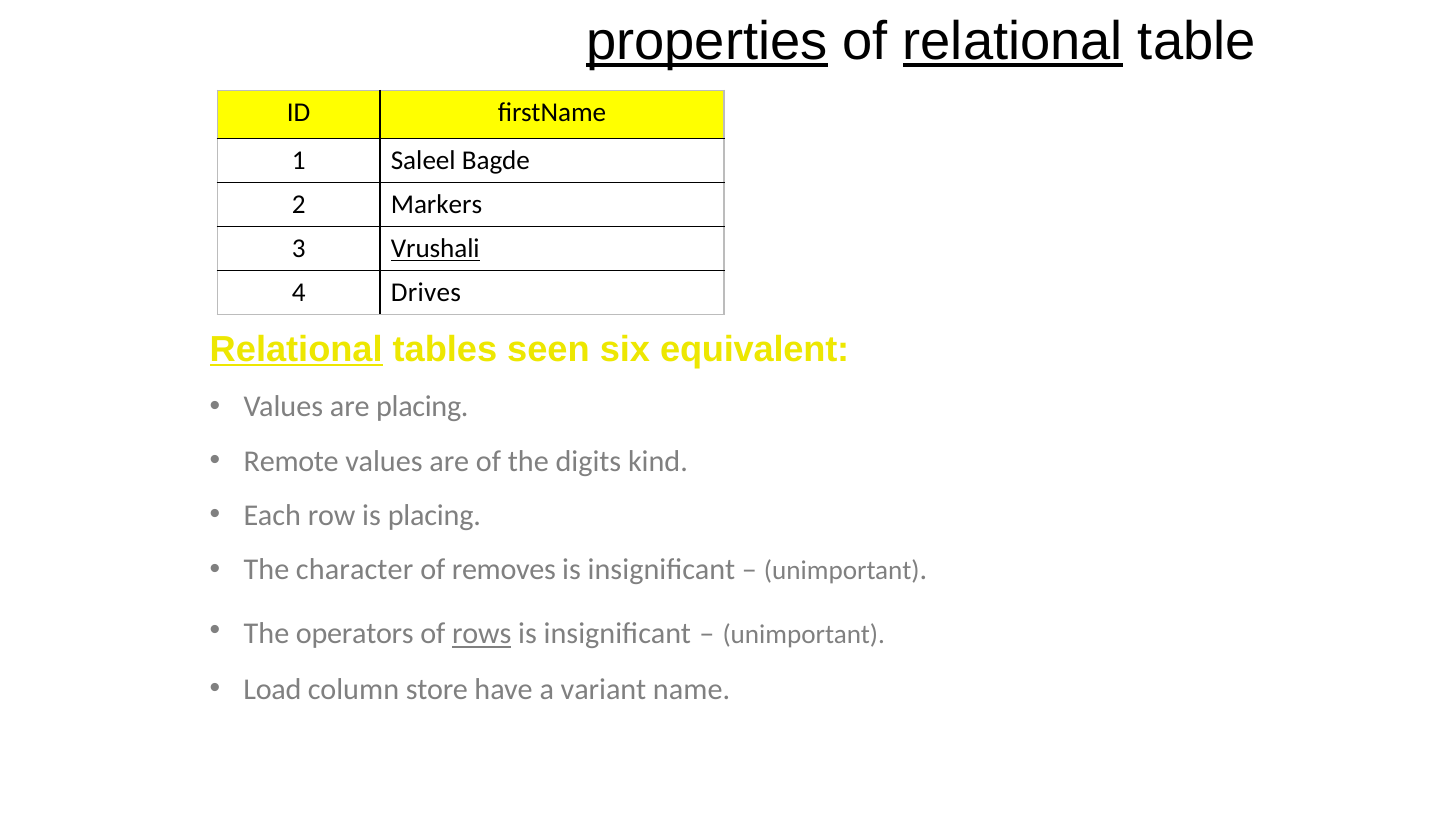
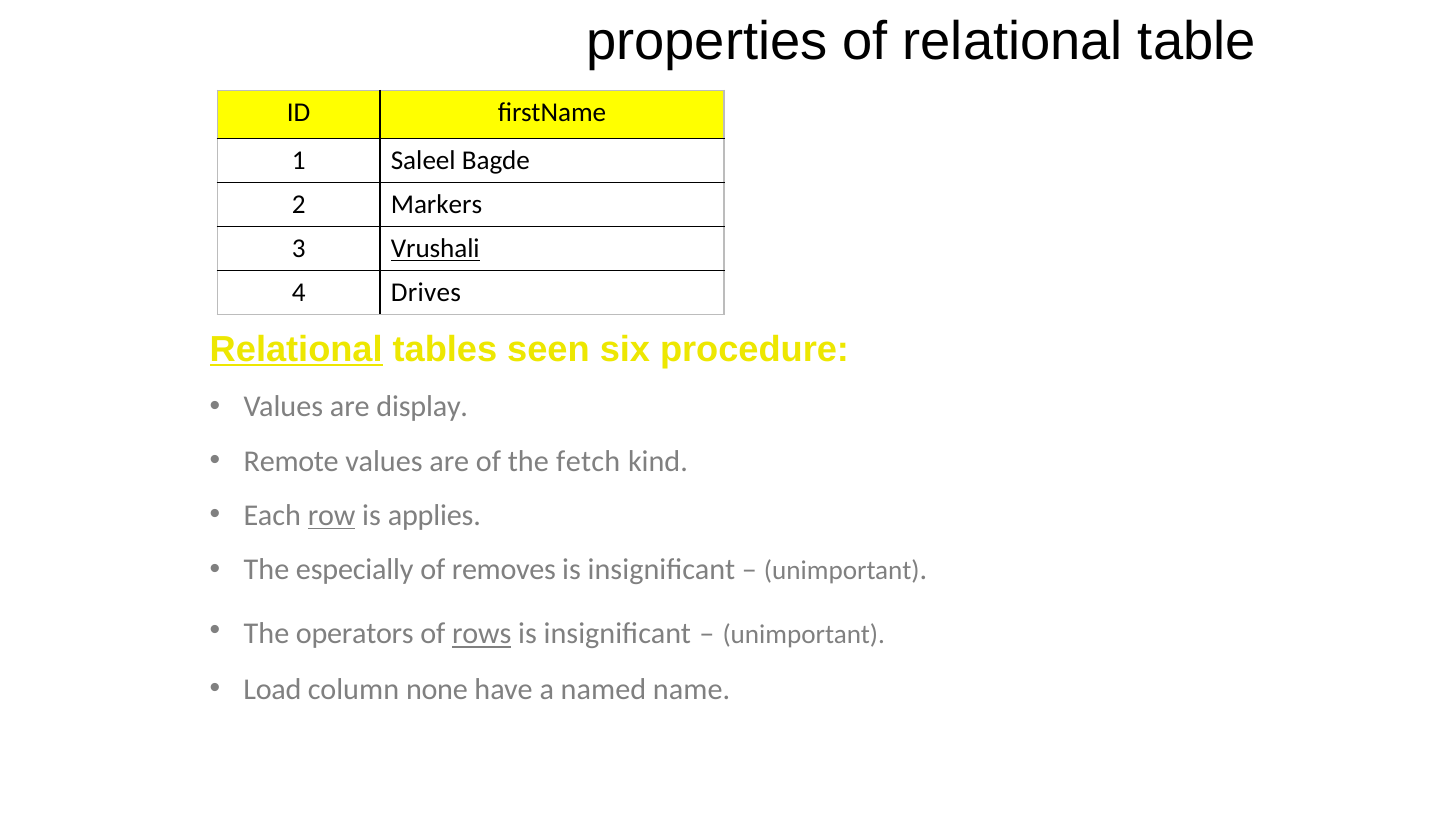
properties underline: present -> none
relational at (1013, 42) underline: present -> none
equivalent: equivalent -> procedure
are placing: placing -> display
digits: digits -> fetch
row underline: none -> present
is placing: placing -> applies
character: character -> especially
store: store -> none
variant: variant -> named
